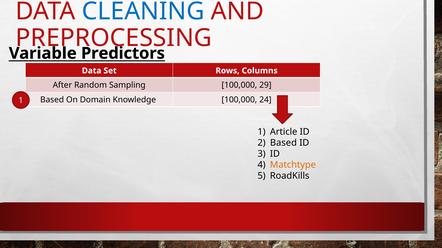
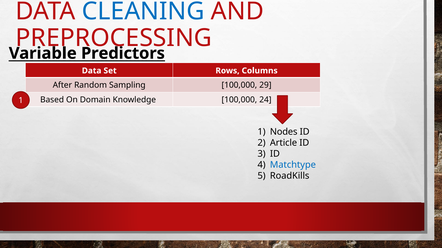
Article: Article -> Nodes
Based at (283, 143): Based -> Article
Matchtype colour: orange -> blue
